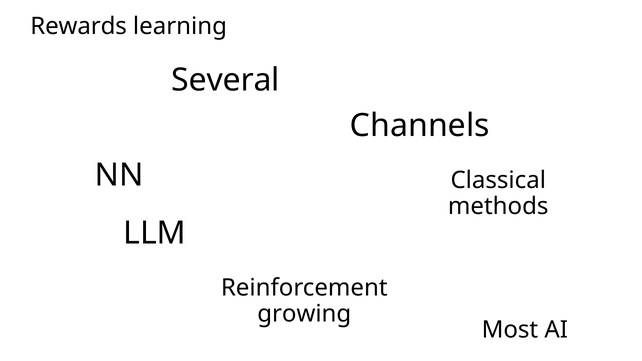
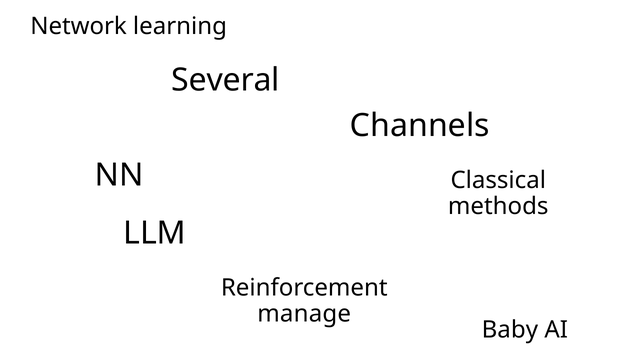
Rewards: Rewards -> Network
growing: growing -> manage
Most: Most -> Baby
